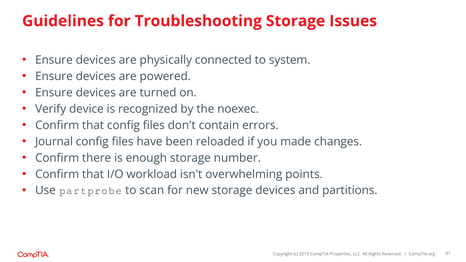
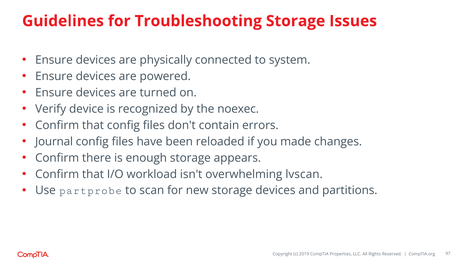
number: number -> appears
points: points -> lvscan
